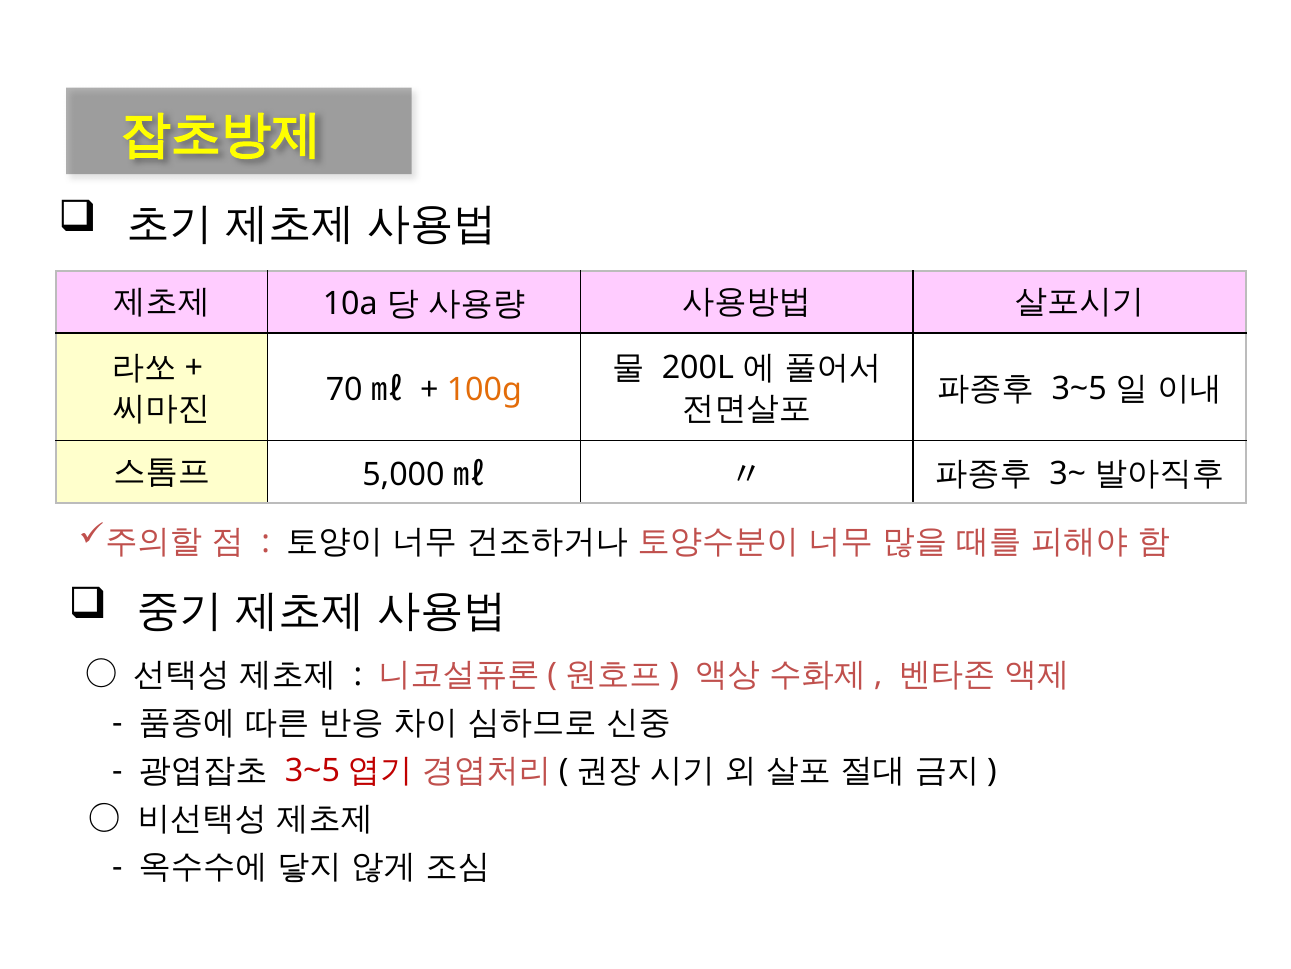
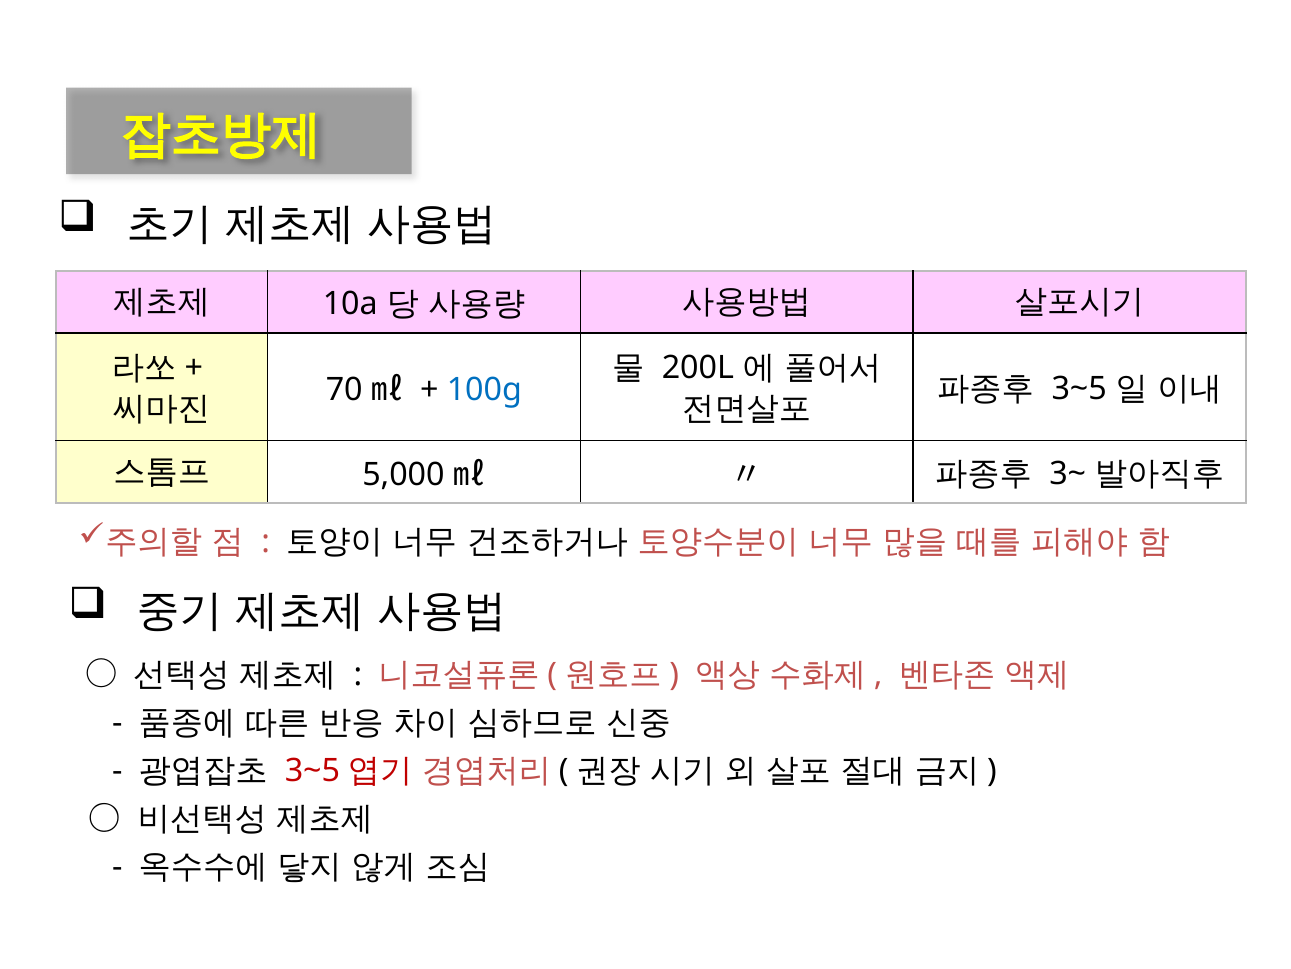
100g colour: orange -> blue
